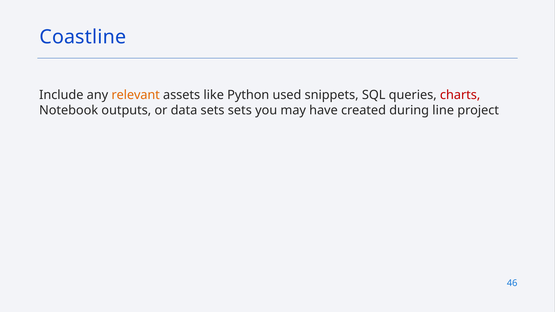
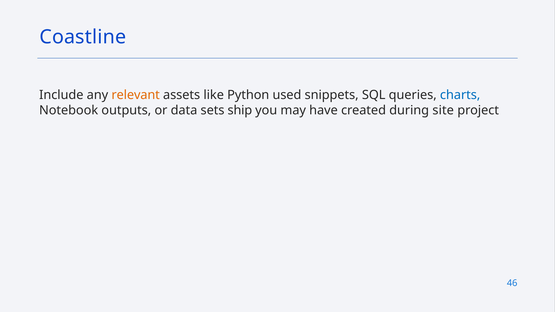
charts colour: red -> blue
sets sets: sets -> ship
line: line -> site
